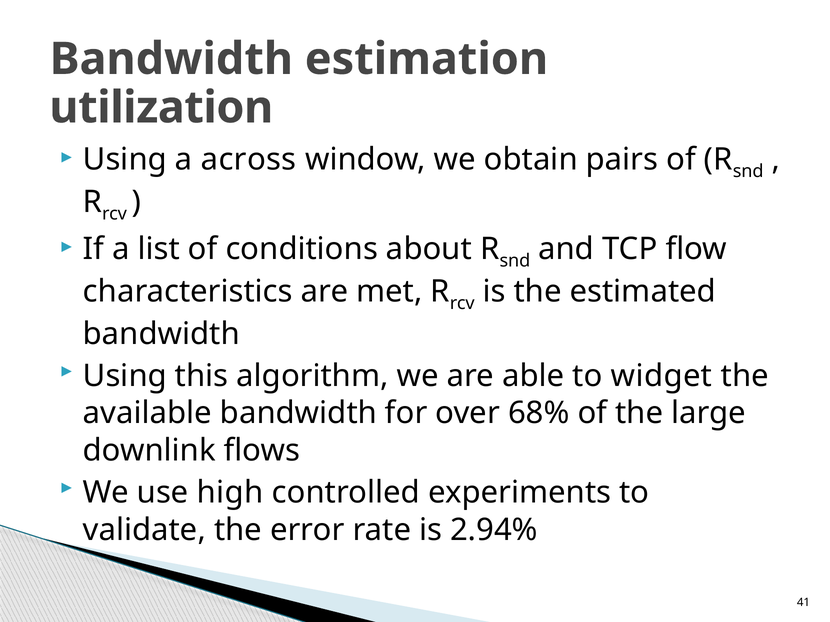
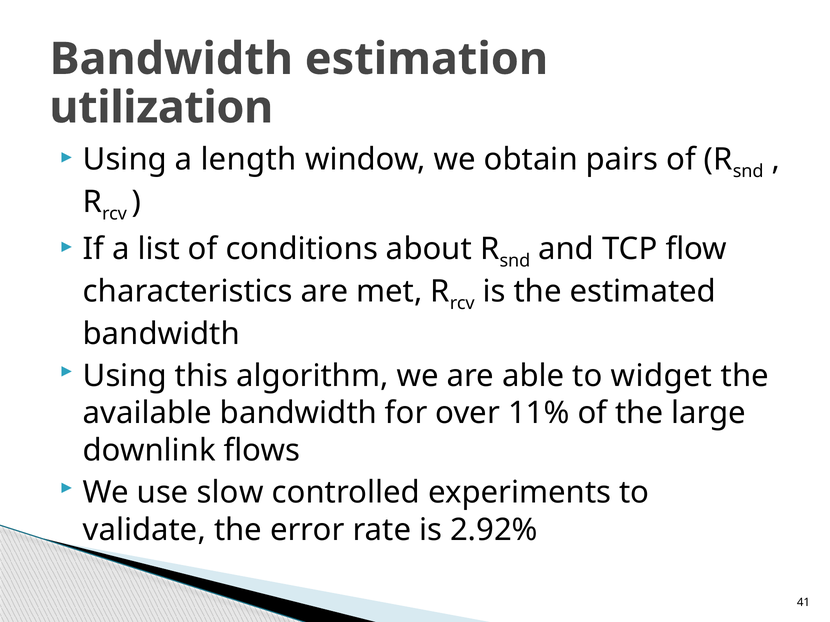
across: across -> length
68%: 68% -> 11%
high: high -> slow
2.94%: 2.94% -> 2.92%
